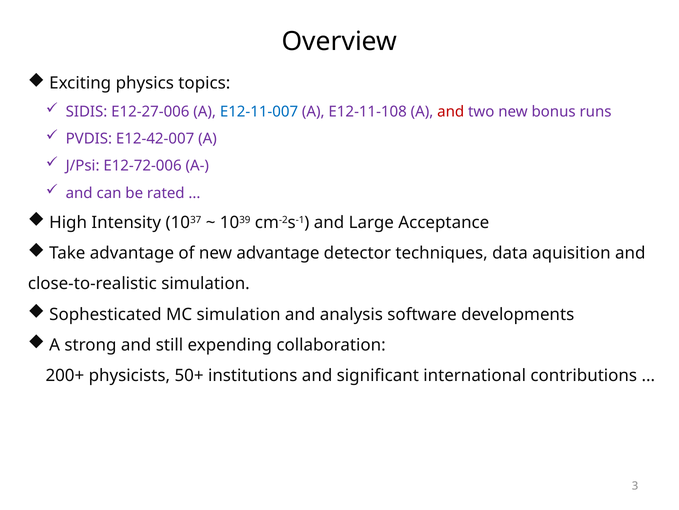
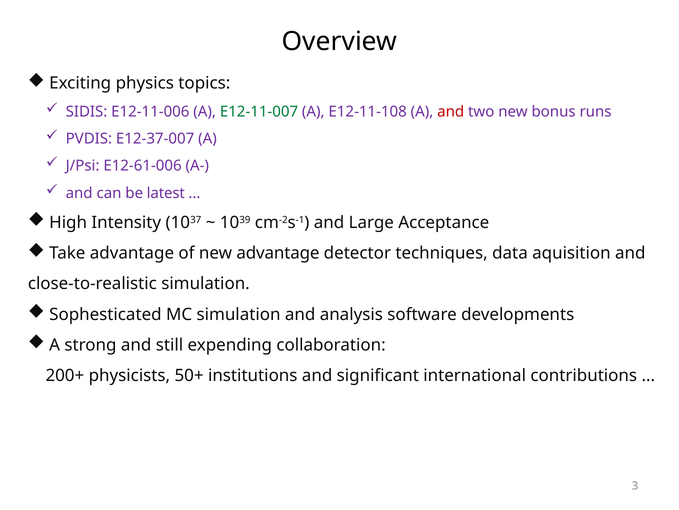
E12-27-006: E12-27-006 -> E12-11-006
E12-11-007 colour: blue -> green
E12-42-007: E12-42-007 -> E12-37-007
E12-72-006: E12-72-006 -> E12-61-006
rated: rated -> latest
